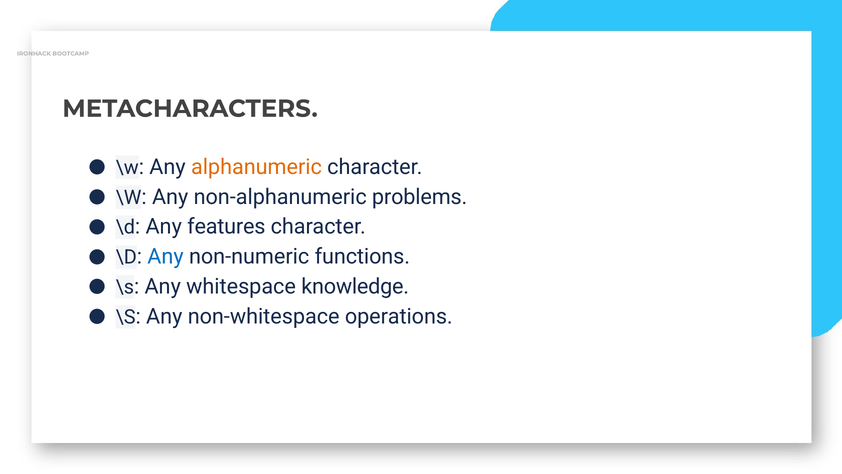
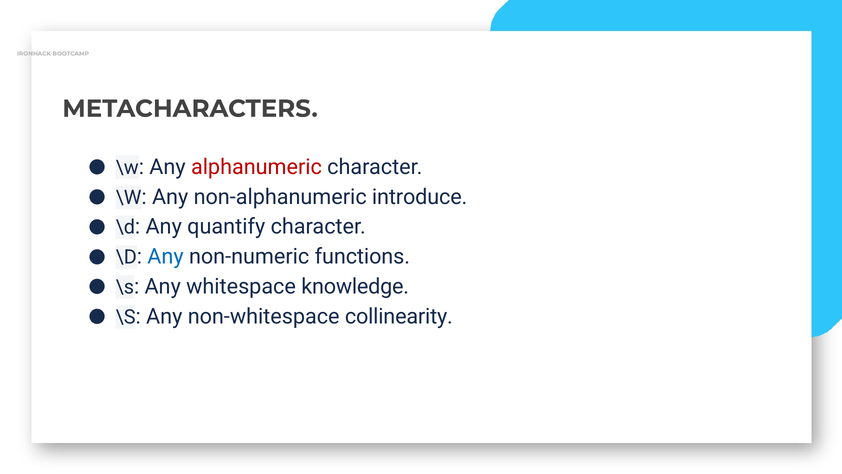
alphanumeric colour: orange -> red
problems: problems -> introduce
features: features -> quantify
operations: operations -> collinearity
